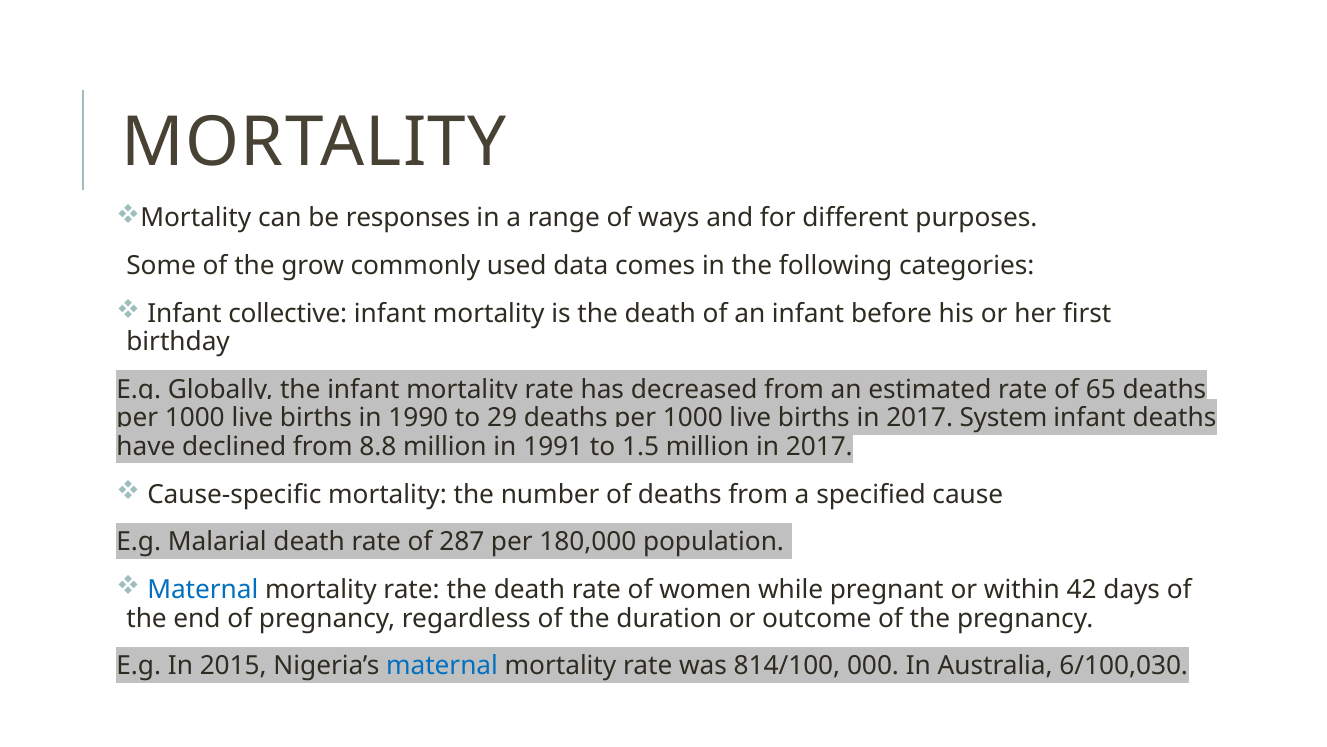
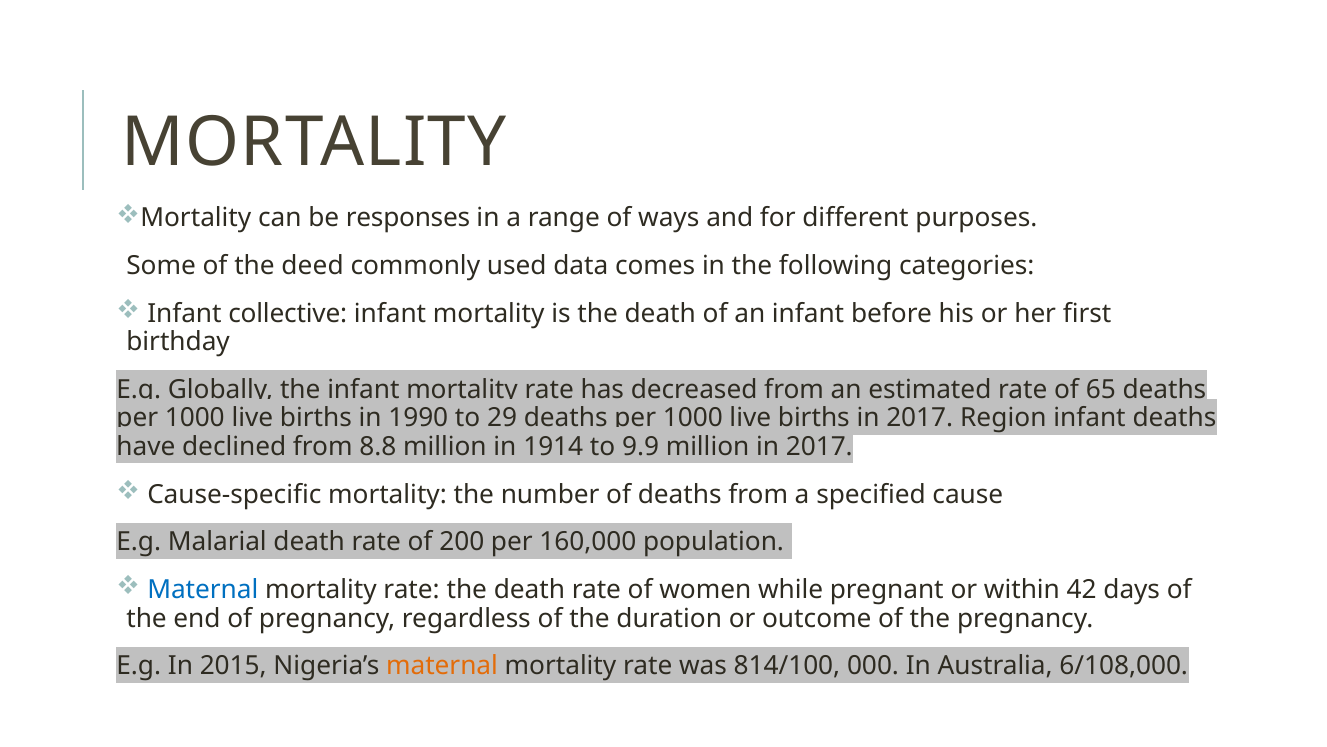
grow: grow -> deed
System: System -> Region
1991: 1991 -> 1914
1.5: 1.5 -> 9.9
287: 287 -> 200
180,000: 180,000 -> 160,000
maternal at (442, 666) colour: blue -> orange
6/100,030: 6/100,030 -> 6/108,000
